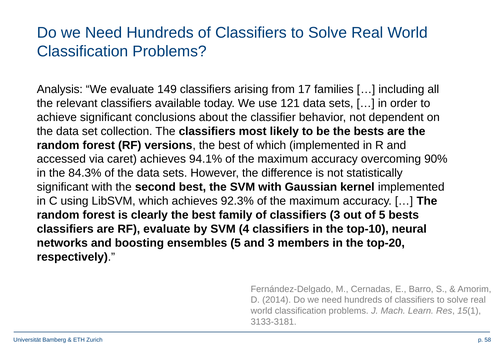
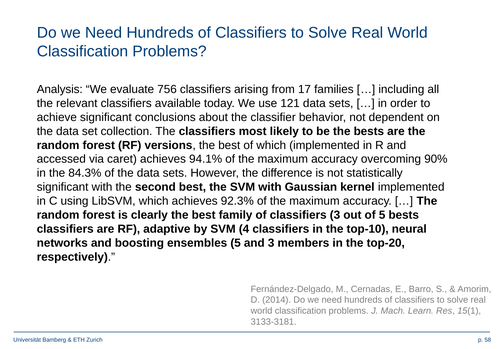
149: 149 -> 756
RF evaluate: evaluate -> adaptive
